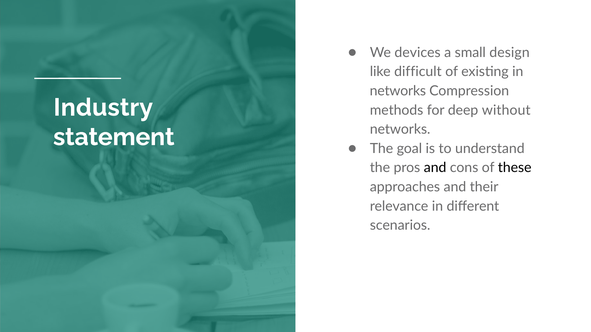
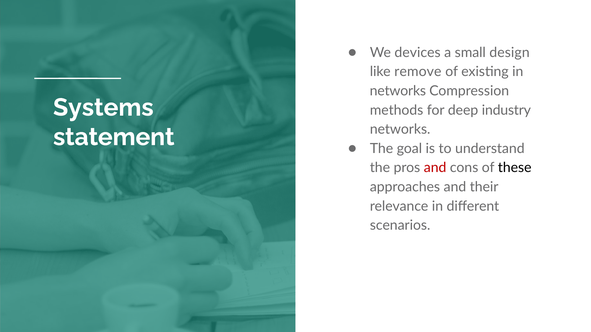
difficult: difficult -> remove
Industry: Industry -> Systems
without: without -> industry
and at (435, 168) colour: black -> red
